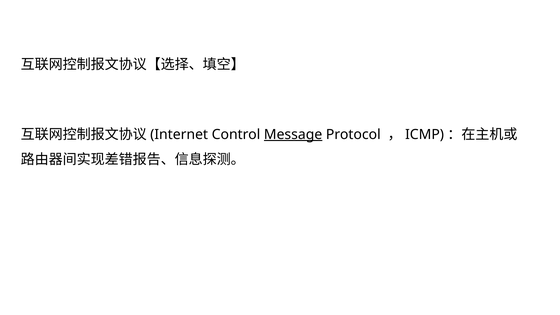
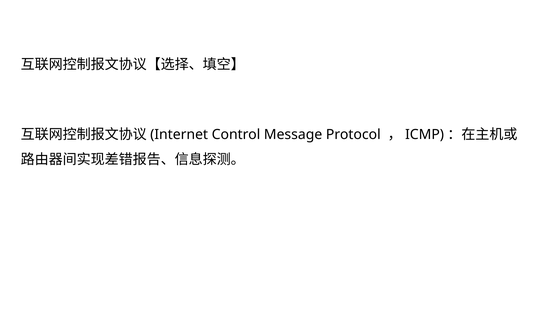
Message underline: present -> none
